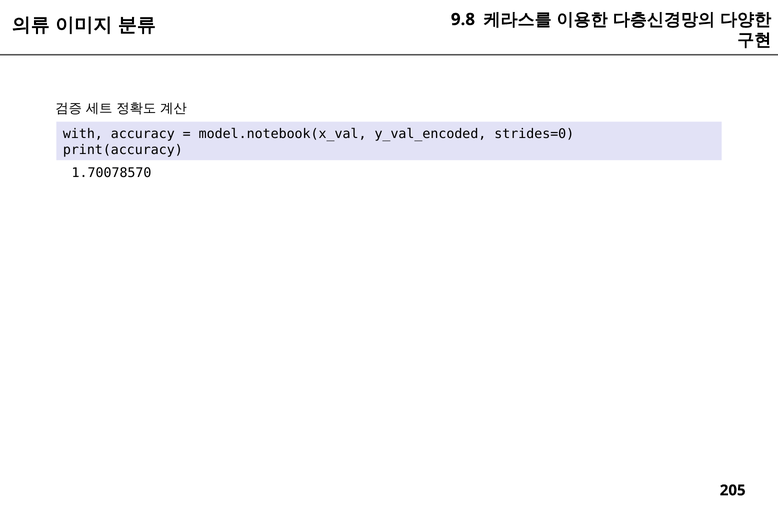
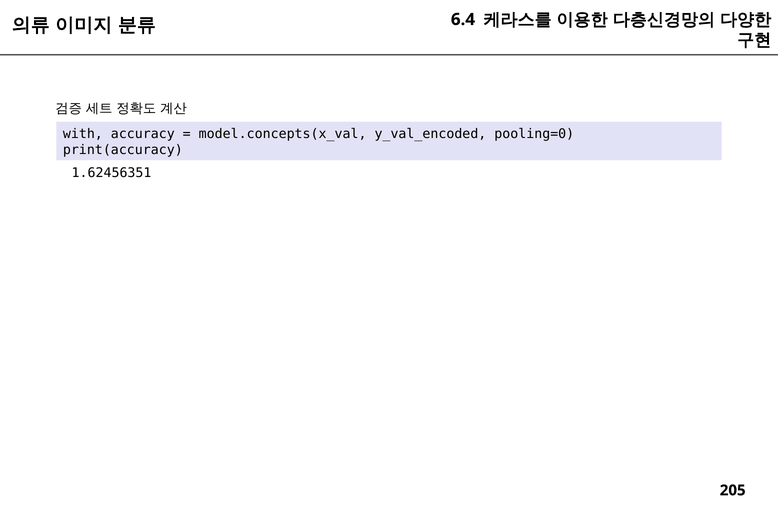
9.8: 9.8 -> 6.4
model.notebook(x_val: model.notebook(x_val -> model.concepts(x_val
strides=0: strides=0 -> pooling=0
1.70078570: 1.70078570 -> 1.62456351
